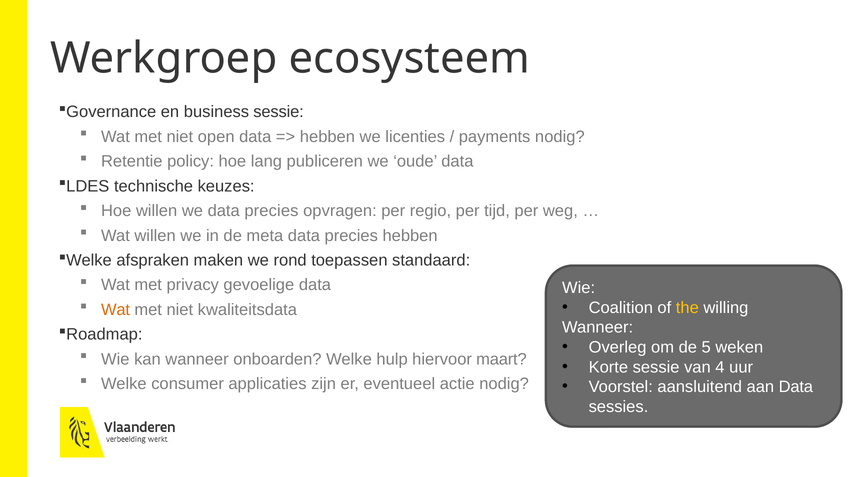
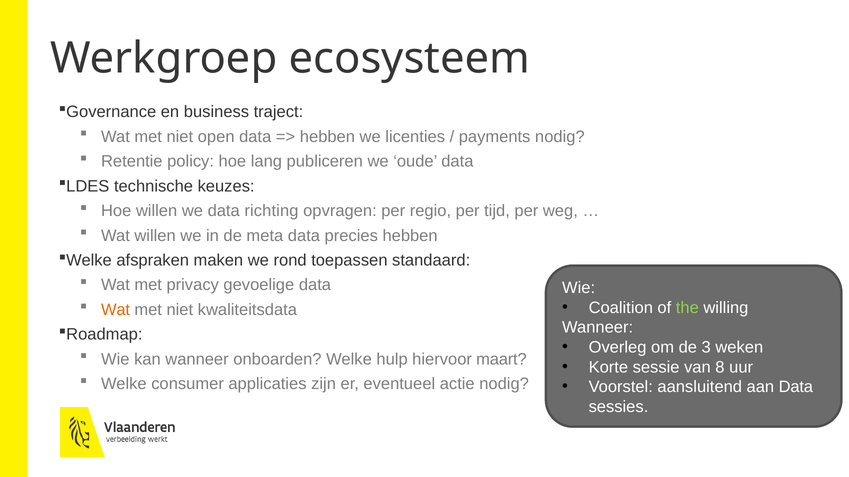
business sessie: sessie -> traject
we data precies: precies -> richting
the colour: yellow -> light green
5: 5 -> 3
4: 4 -> 8
